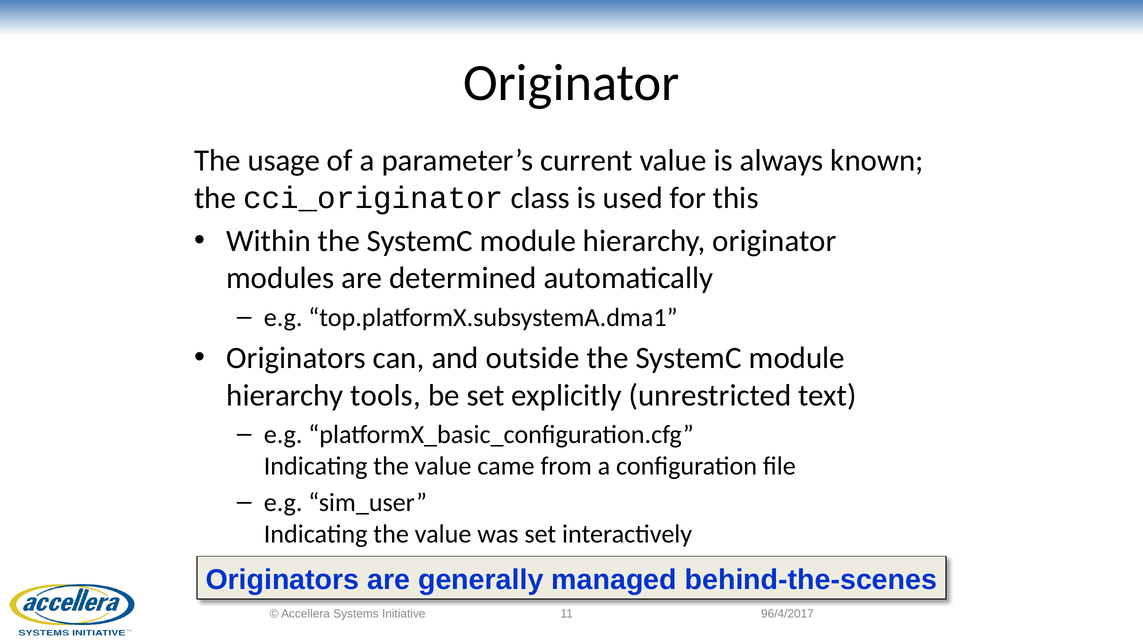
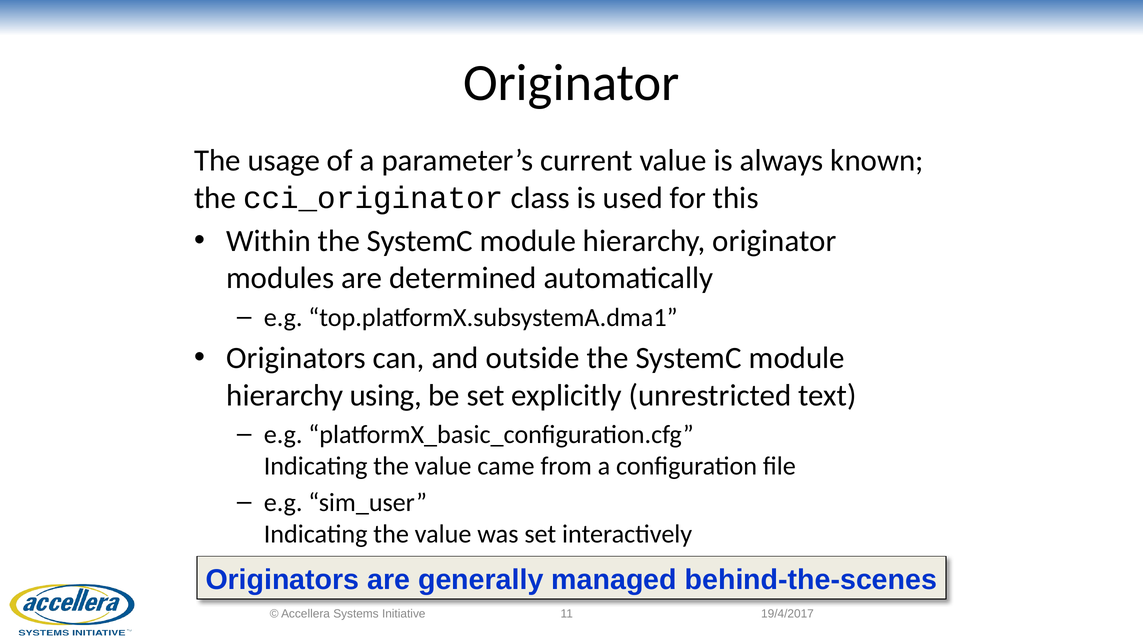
tools: tools -> using
96/4/2017: 96/4/2017 -> 19/4/2017
